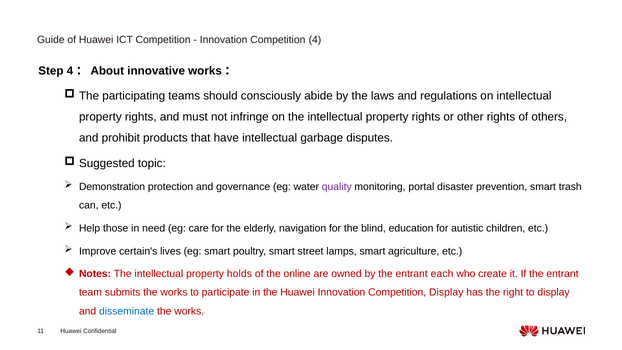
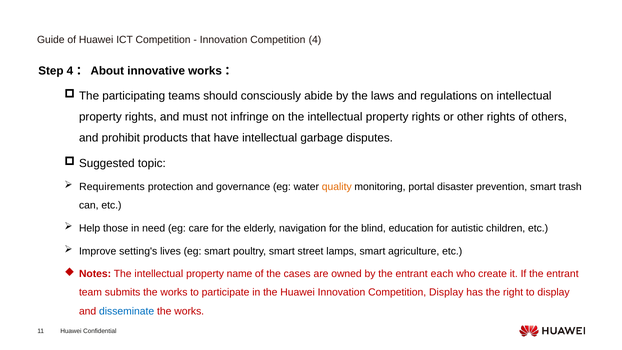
Demonstration: Demonstration -> Requirements
quality colour: purple -> orange
certain's: certain's -> setting's
holds: holds -> name
online: online -> cases
